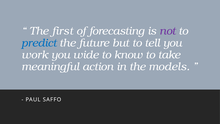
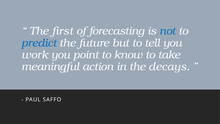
not colour: purple -> blue
wide: wide -> point
models: models -> decays
